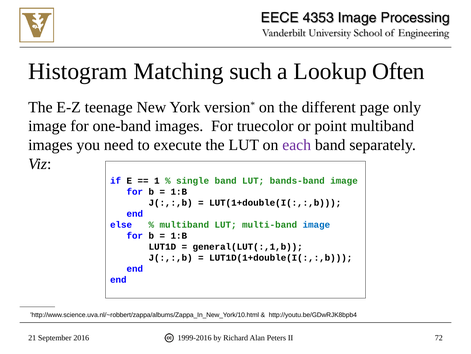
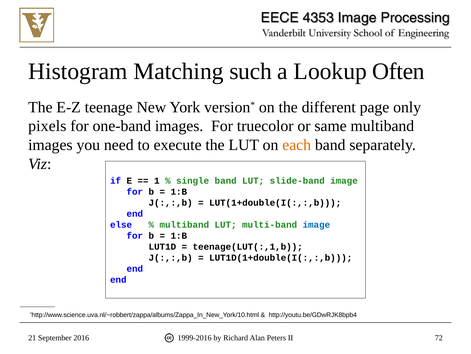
image at (47, 126): image -> pixels
point: point -> same
each colour: purple -> orange
bands-band: bands-band -> slide-band
general(LUT(:,1,b: general(LUT(:,1,b -> teenage(LUT(:,1,b
